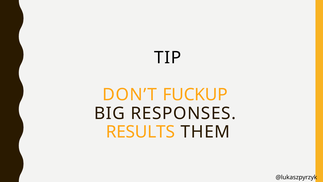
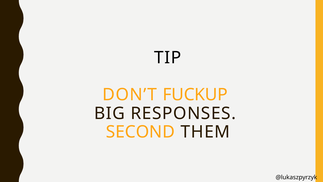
RESULTS: RESULTS -> SECOND
